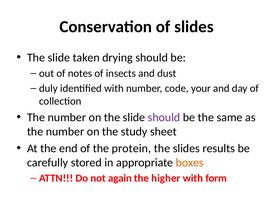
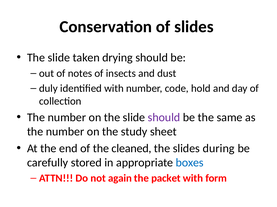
your: your -> hold
protein: protein -> cleaned
results: results -> during
boxes colour: orange -> blue
higher: higher -> packet
